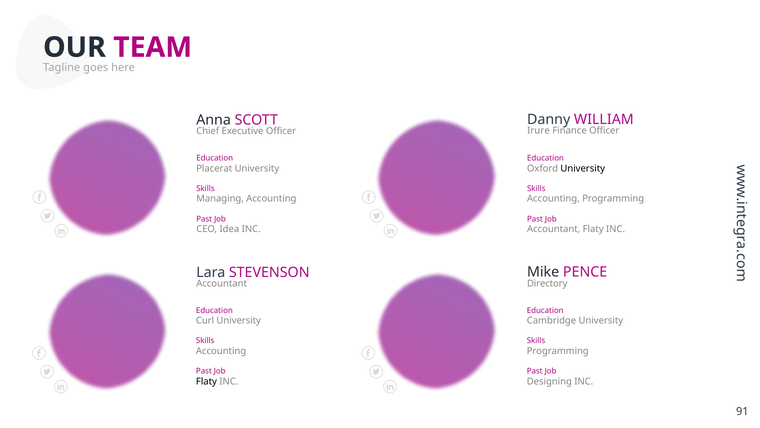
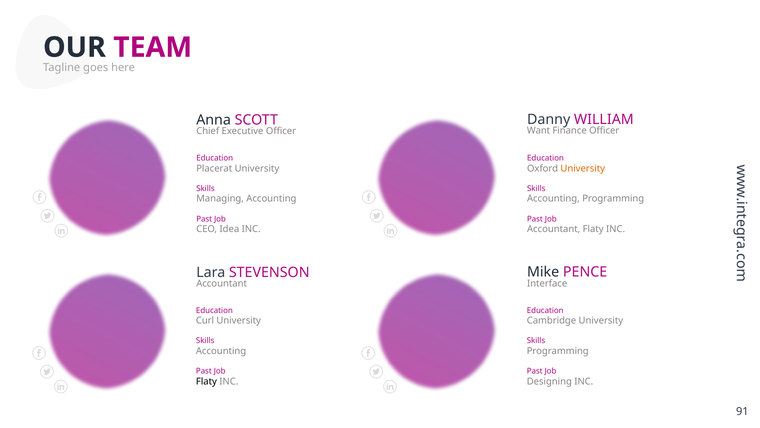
Irure: Irure -> Want
University at (583, 168) colour: black -> orange
Directory: Directory -> Interface
